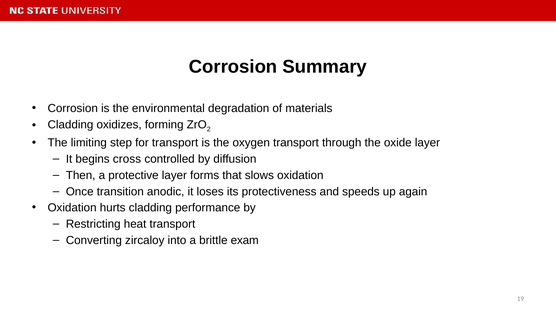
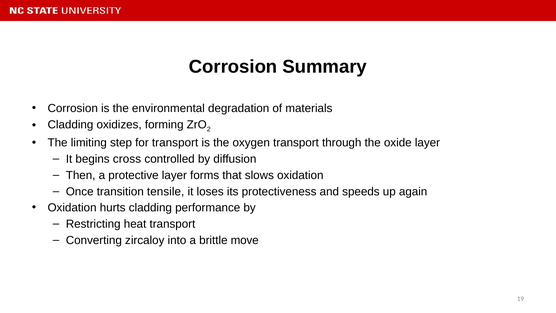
anodic: anodic -> tensile
exam: exam -> move
